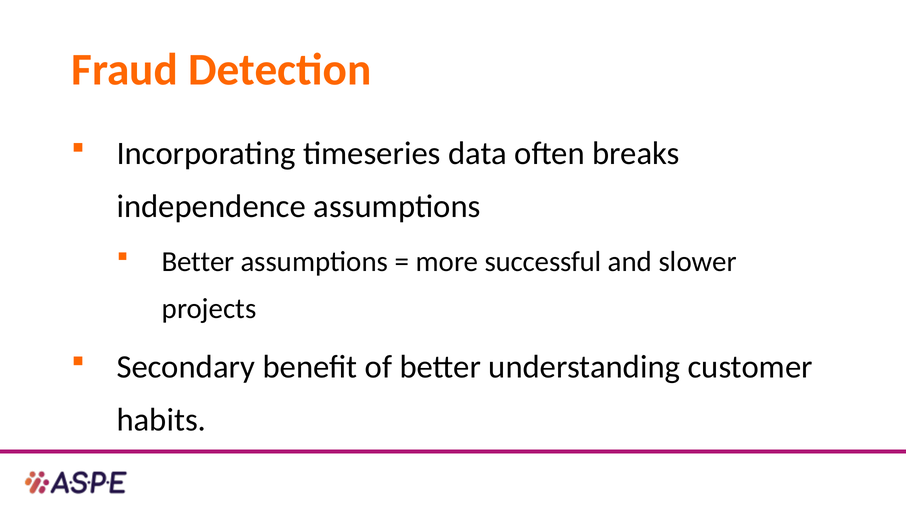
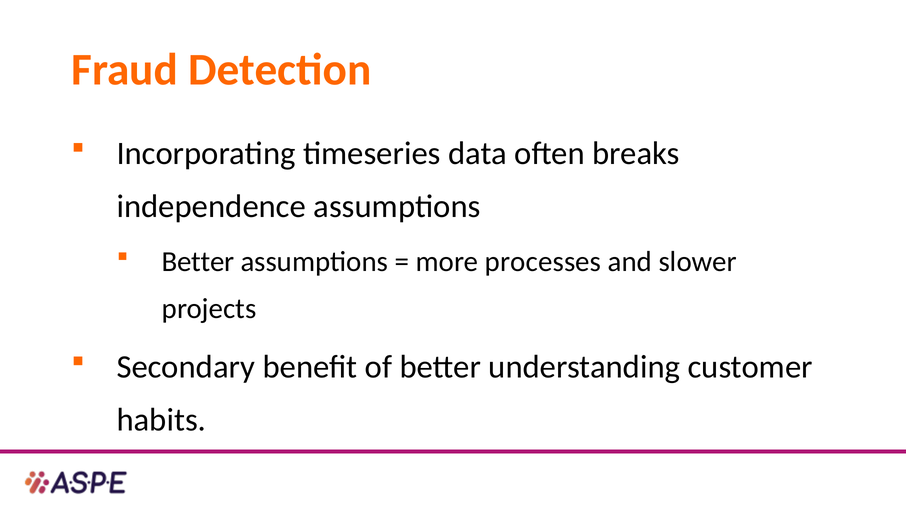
successful: successful -> processes
